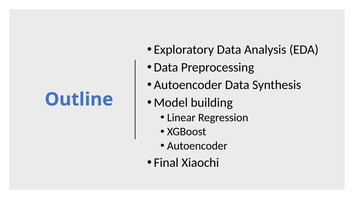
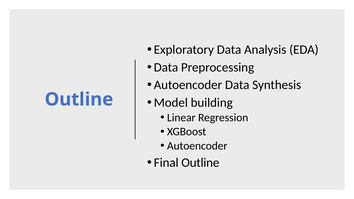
Final Xiaochi: Xiaochi -> Outline
